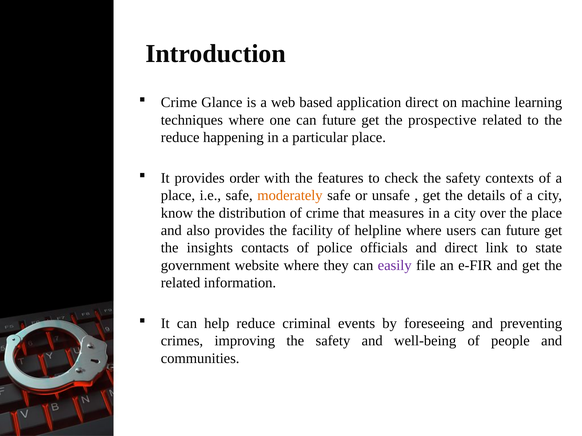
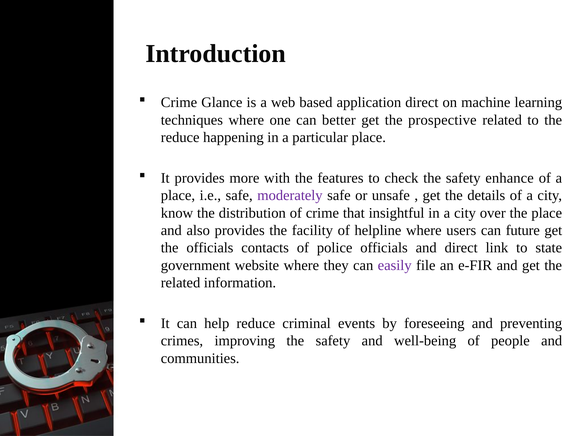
one can future: future -> better
order: order -> more
contexts: contexts -> enhance
moderately colour: orange -> purple
measures: measures -> insightful
the insights: insights -> officials
